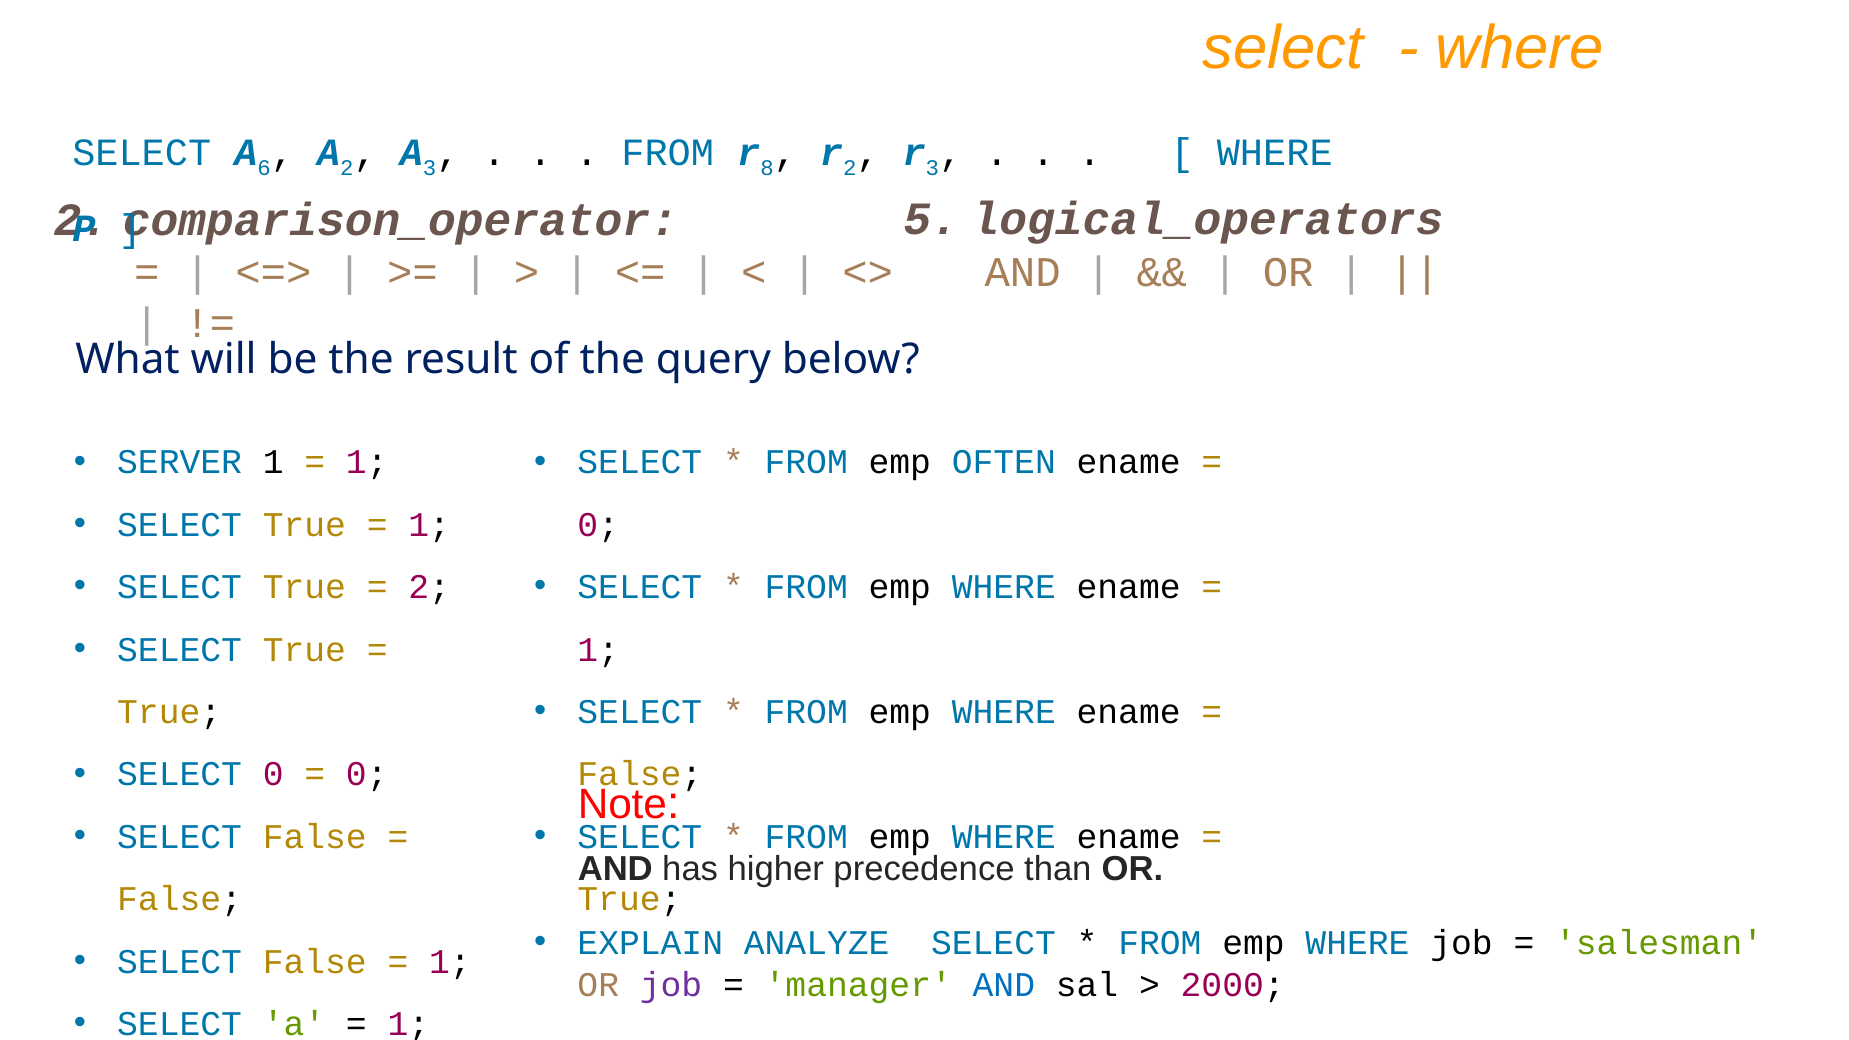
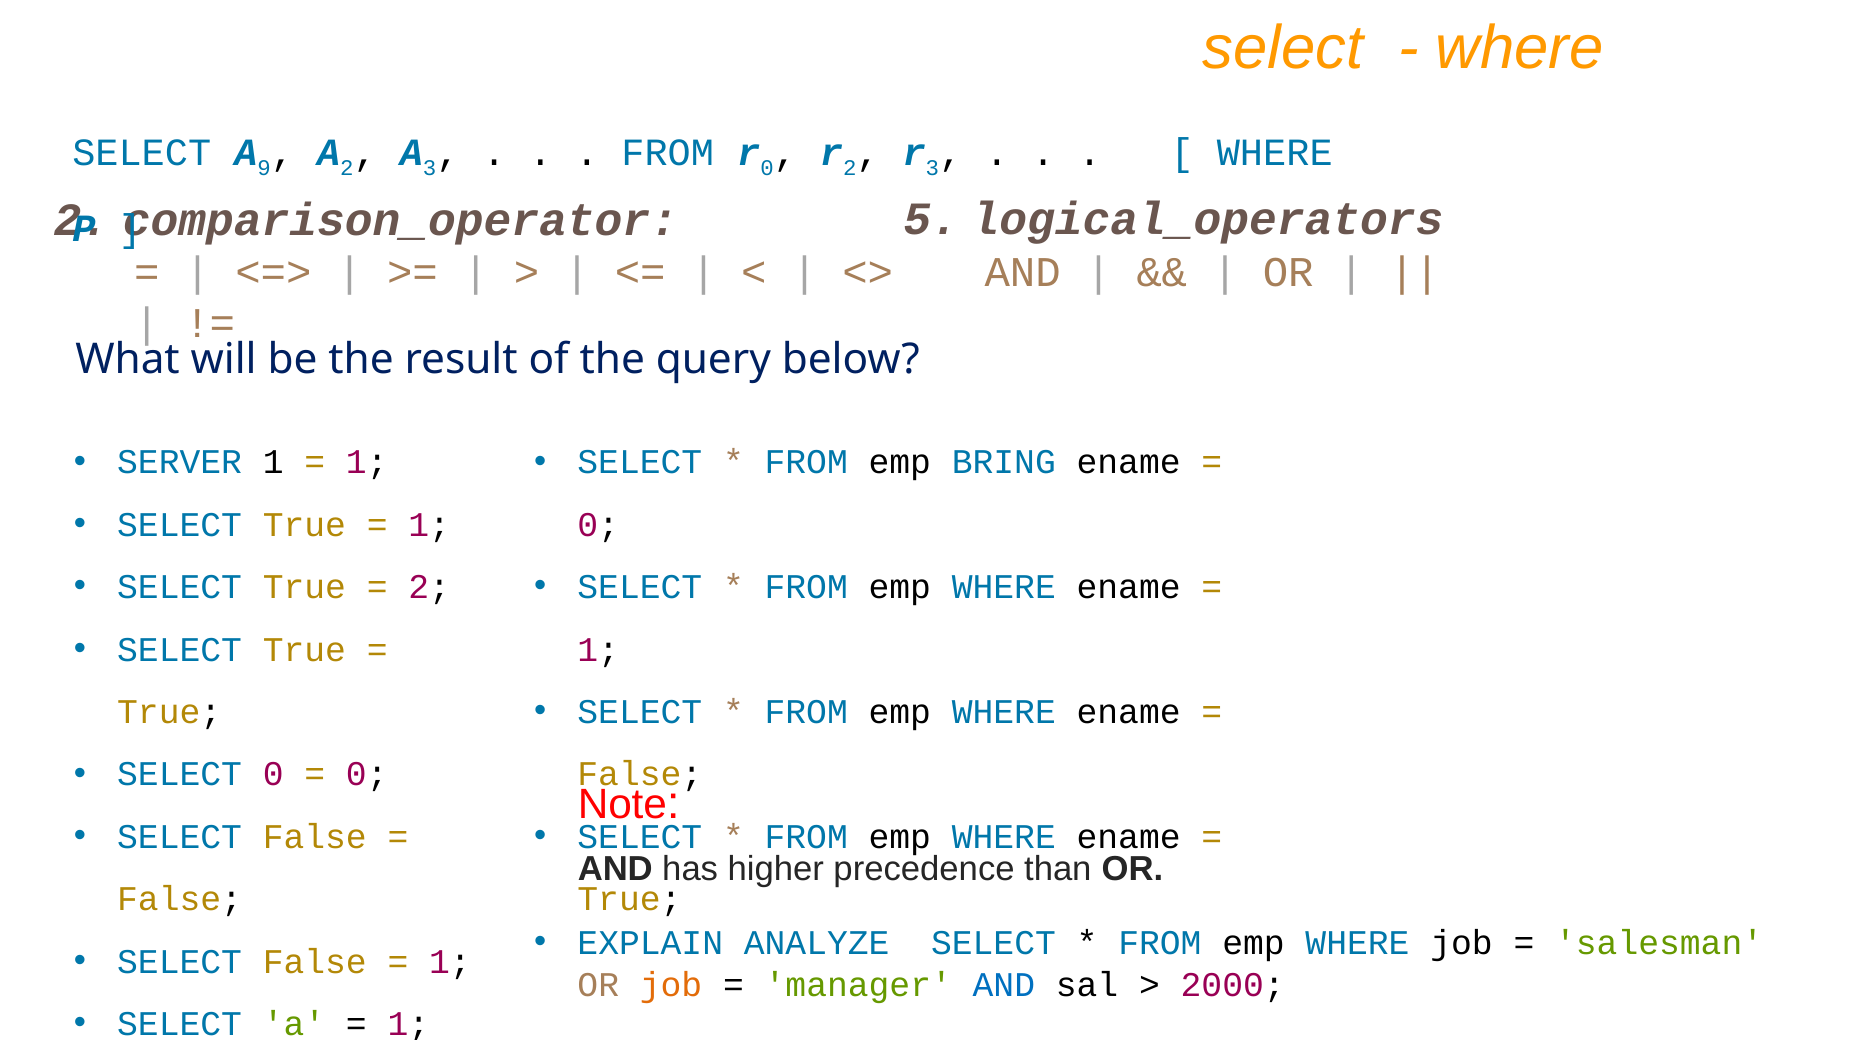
6: 6 -> 9
8 at (767, 168): 8 -> 0
OFTEN: OFTEN -> BRING
job at (671, 985) colour: purple -> orange
